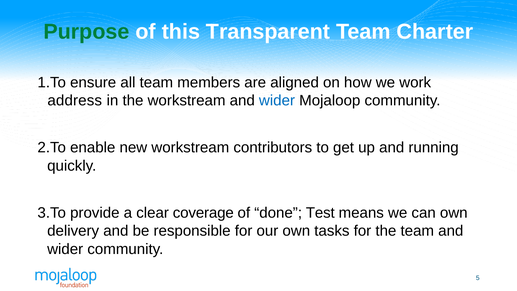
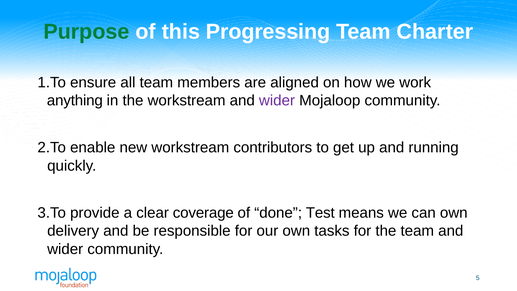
Transparent: Transparent -> Progressing
address: address -> anything
wider at (277, 101) colour: blue -> purple
